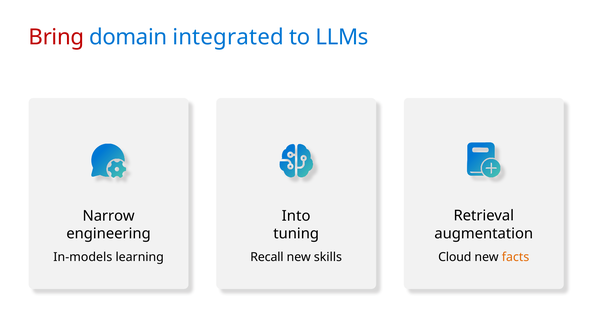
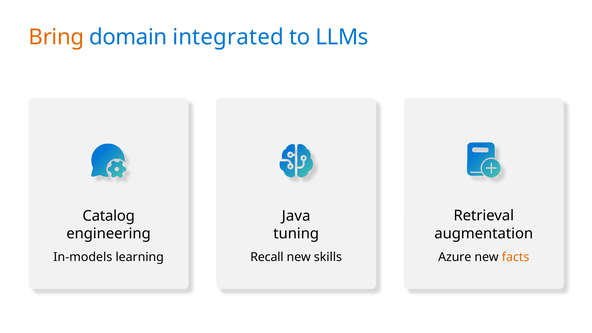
Bring colour: red -> orange
Narrow: Narrow -> Catalog
Into: Into -> Java
Cloud: Cloud -> Azure
